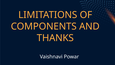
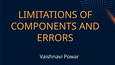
THANKS: THANKS -> ERRORS
